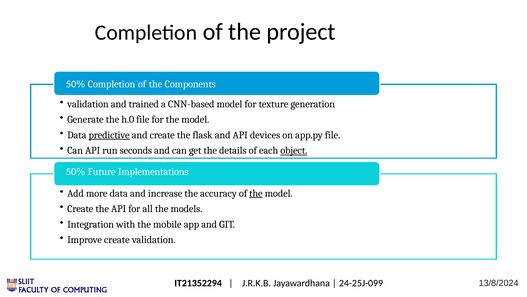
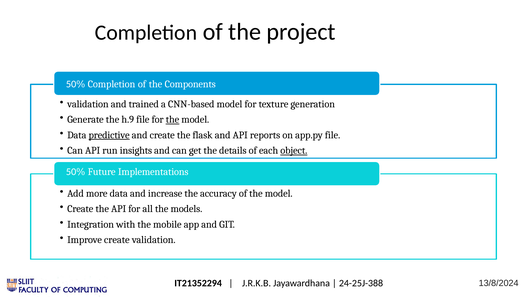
h.0: h.0 -> h.9
the at (173, 119) underline: none -> present
devices: devices -> reports
seconds: seconds -> insights
the at (256, 193) underline: present -> none
24-25J-099: 24-25J-099 -> 24-25J-388
